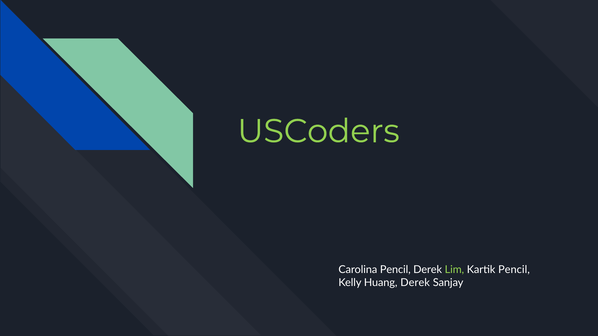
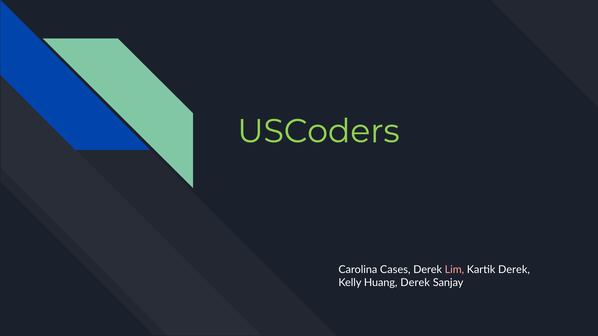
Carolina Pencil: Pencil -> Cases
Lim colour: light green -> pink
Kartik Pencil: Pencil -> Derek
